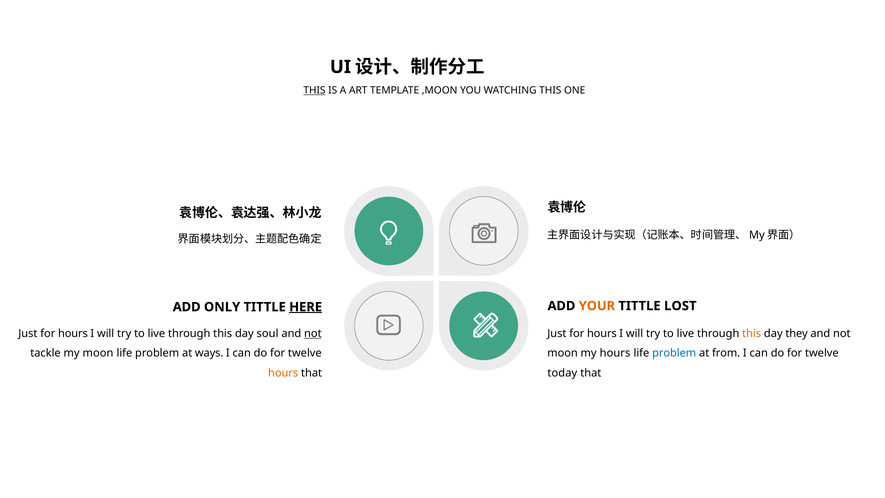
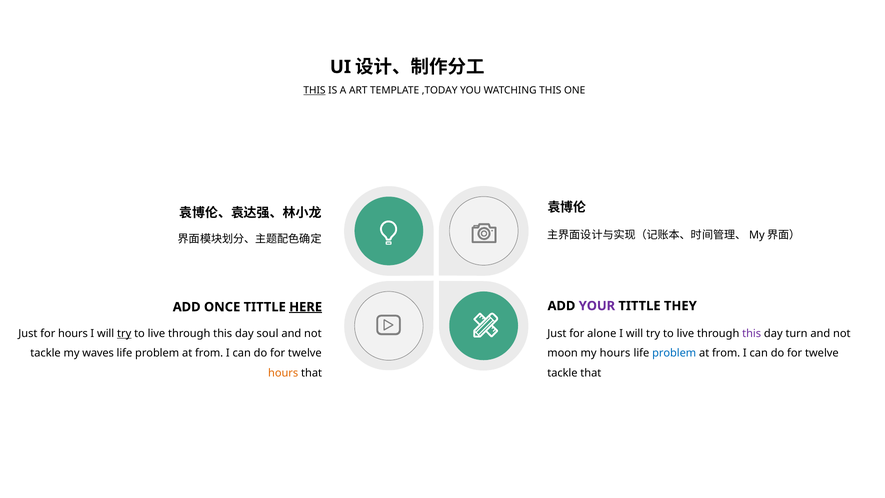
,MOON: ,MOON -> ,TODAY
YOUR colour: orange -> purple
LOST: LOST -> THEY
ONLY: ONLY -> ONCE
try at (124, 333) underline: none -> present
not at (313, 333) underline: present -> none
hours at (602, 333): hours -> alone
this at (752, 333) colour: orange -> purple
they: they -> turn
my moon: moon -> waves
ways at (209, 353): ways -> from
today at (562, 373): today -> tackle
